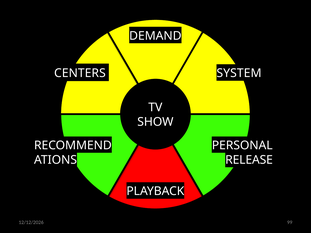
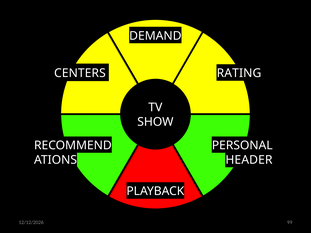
SYSTEM: SYSTEM -> RATING
RELEASE: RELEASE -> HEADER
